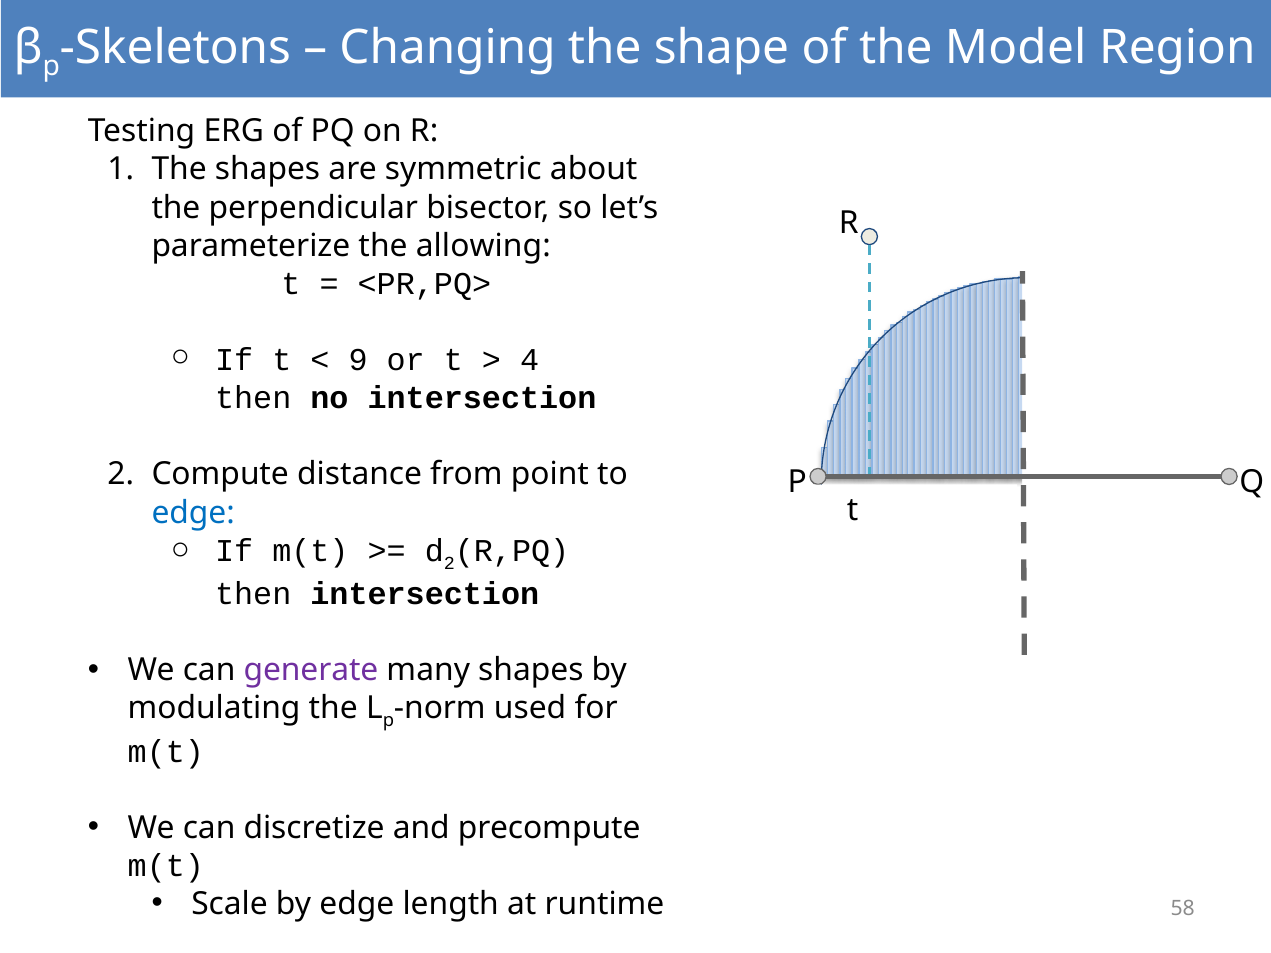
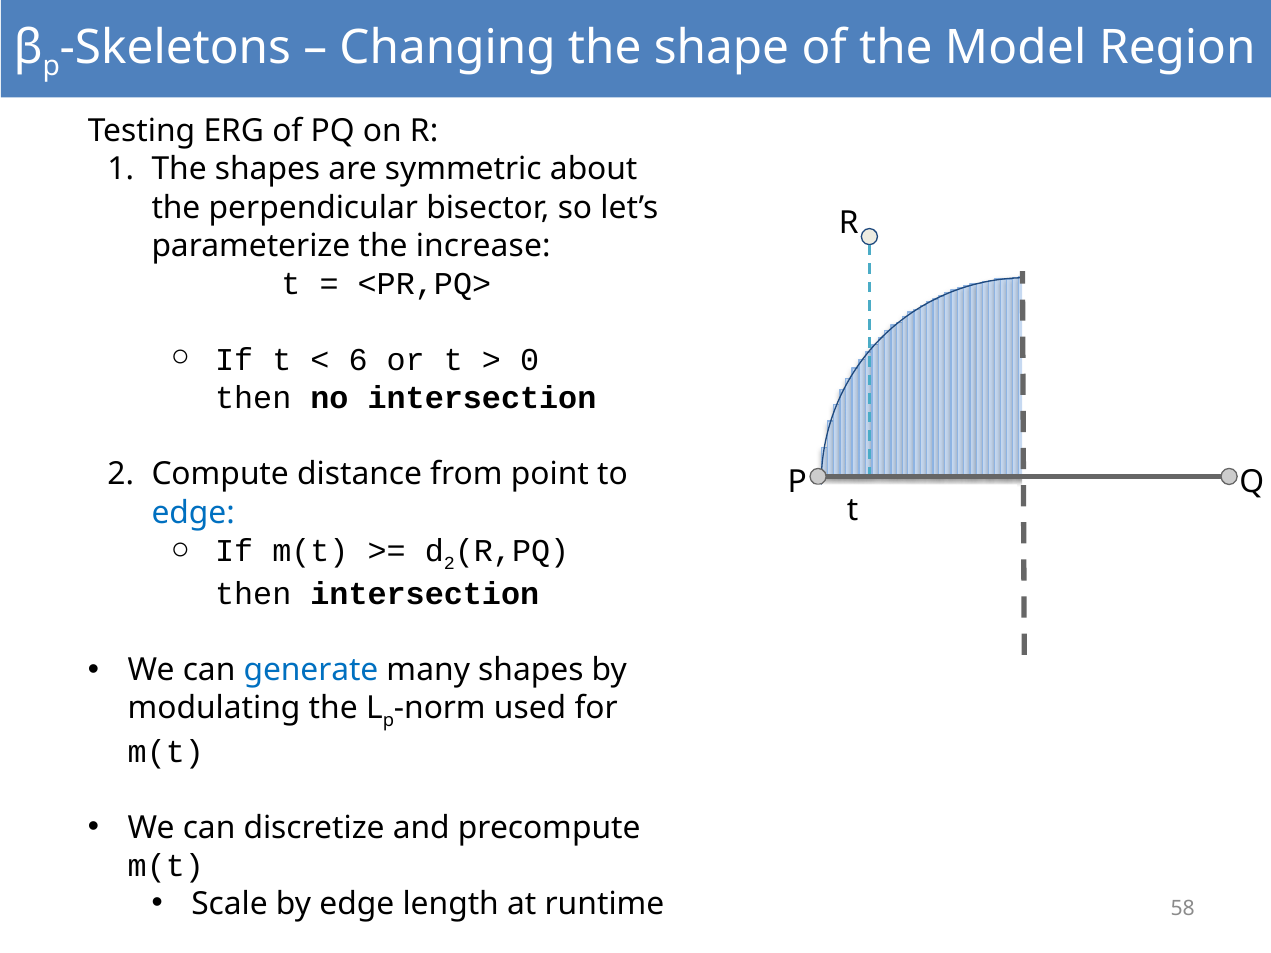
allowing: allowing -> increase
9: 9 -> 6
4: 4 -> 0
generate colour: purple -> blue
